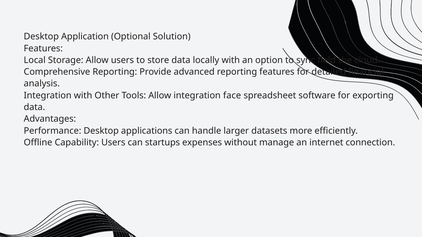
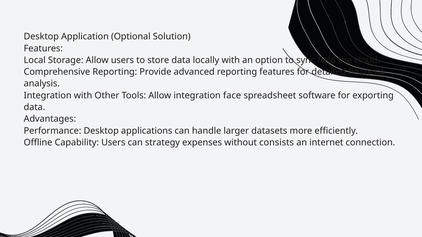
startups: startups -> strategy
manage: manage -> consists
